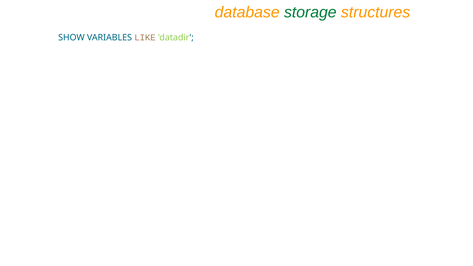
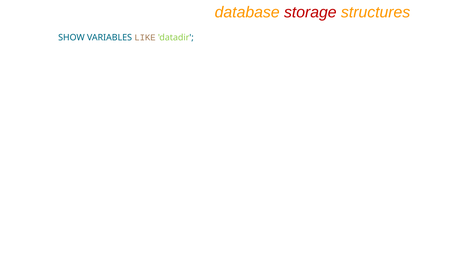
storage colour: green -> red
